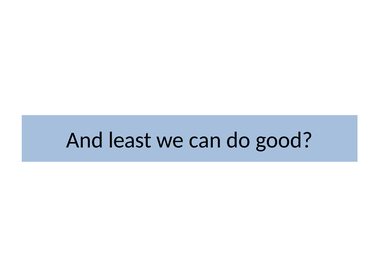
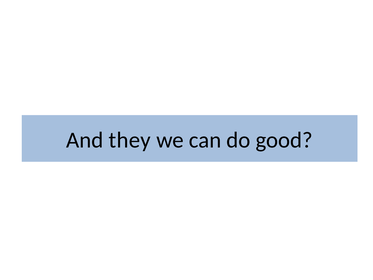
least: least -> they
